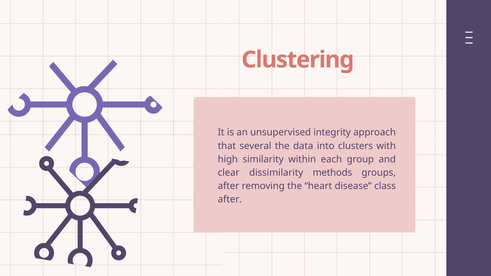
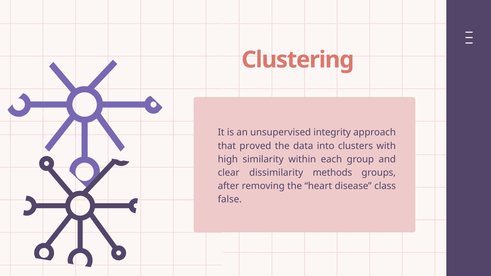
several: several -> proved
after at (230, 200): after -> false
